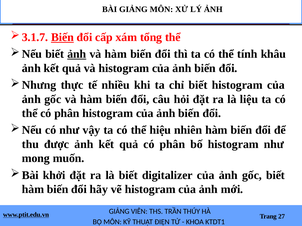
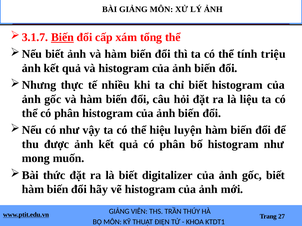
ảnh at (77, 54) underline: present -> none
khâu: khâu -> triệu
nhiên: nhiên -> luyện
khởi: khởi -> thức
